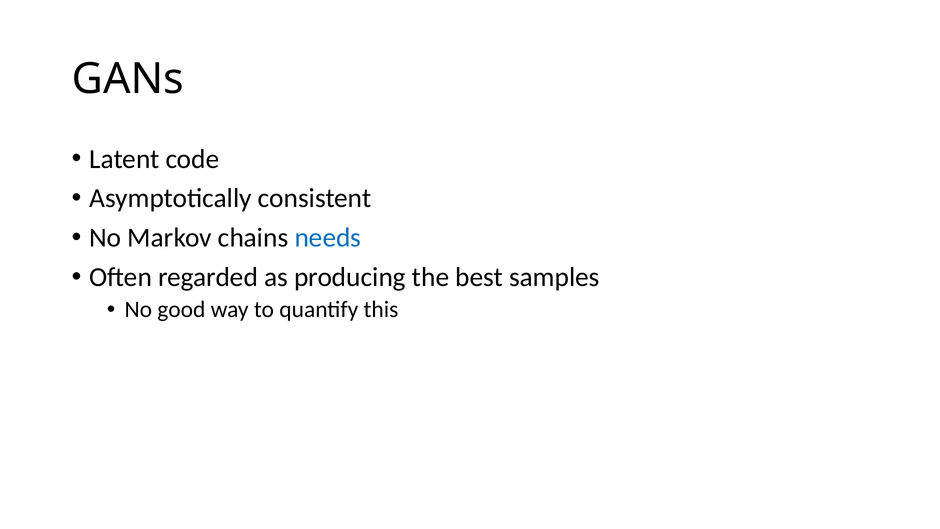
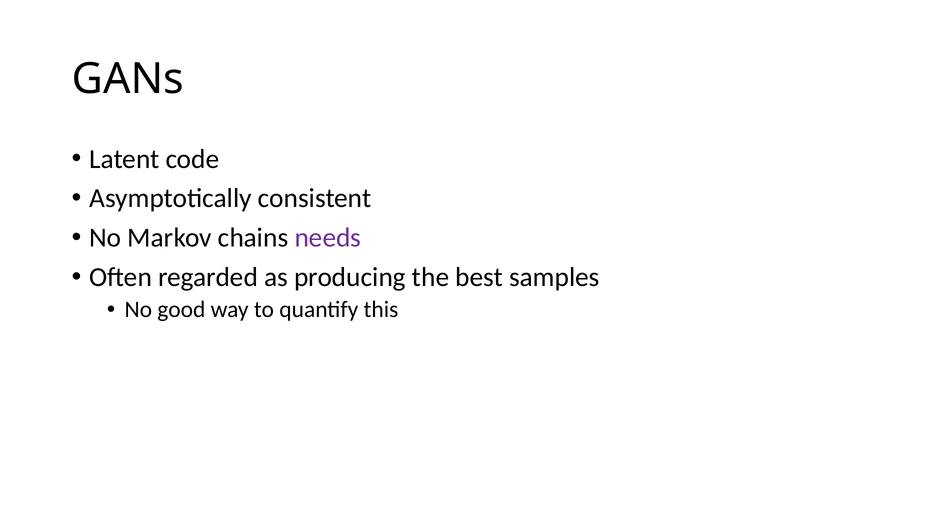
needs colour: blue -> purple
